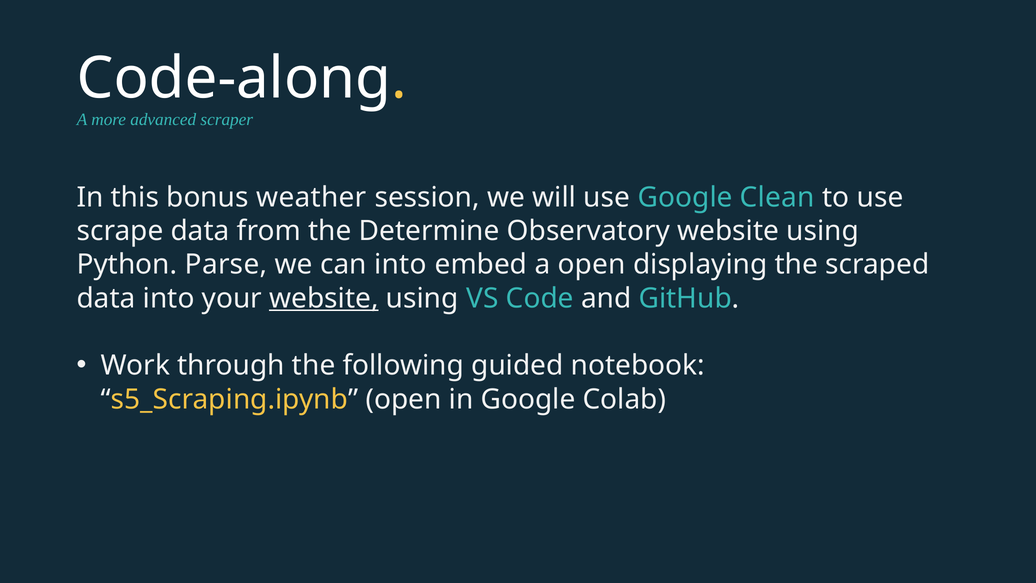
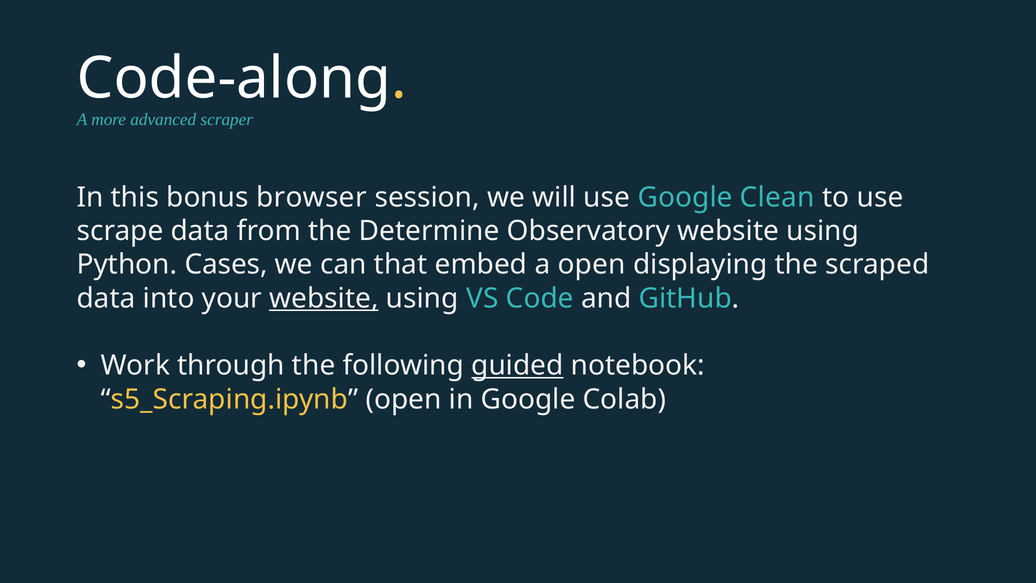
weather: weather -> browser
Parse: Parse -> Cases
can into: into -> that
guided underline: none -> present
